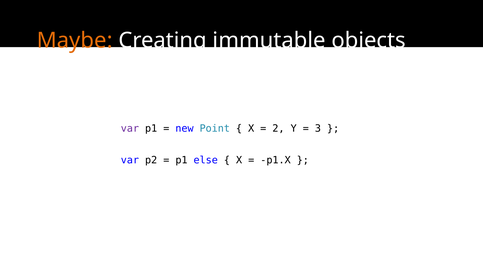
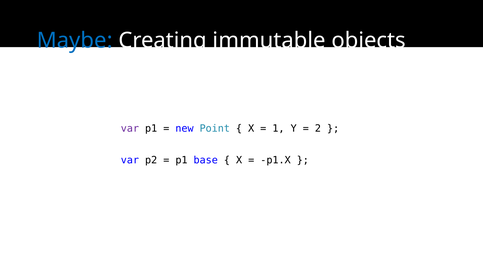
Maybe colour: orange -> blue
2: 2 -> 1
3: 3 -> 2
else: else -> base
